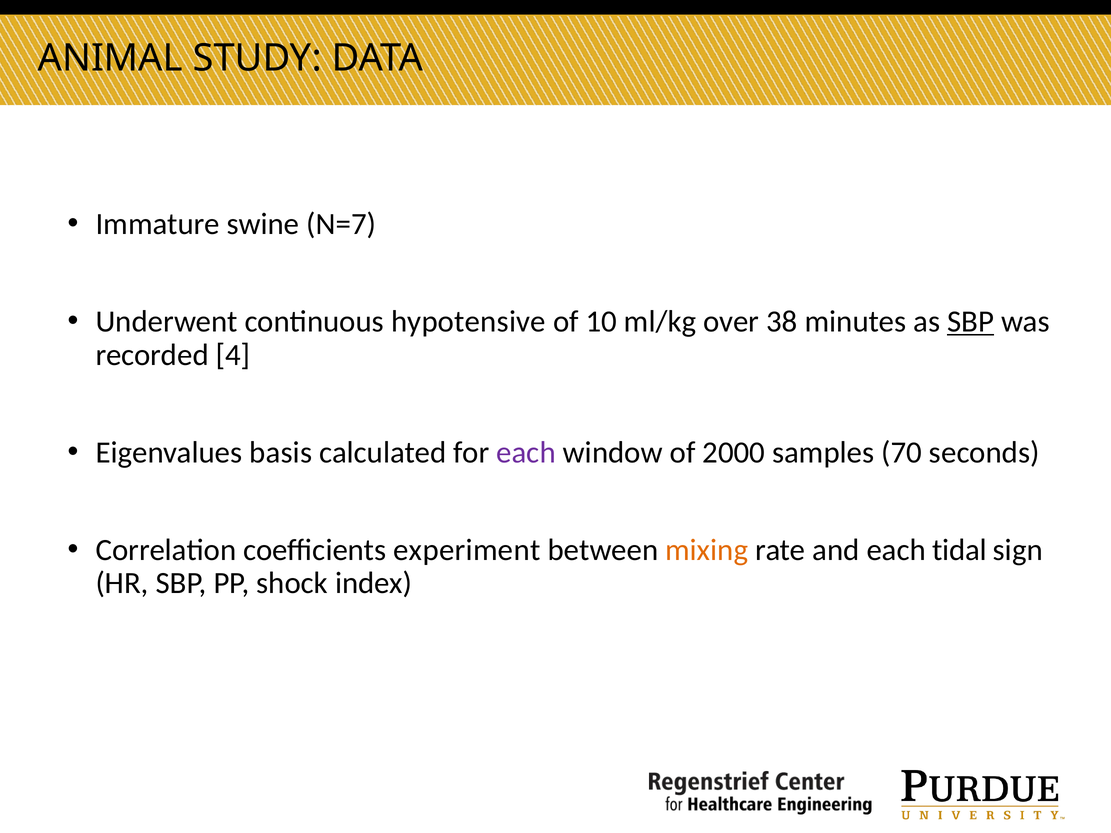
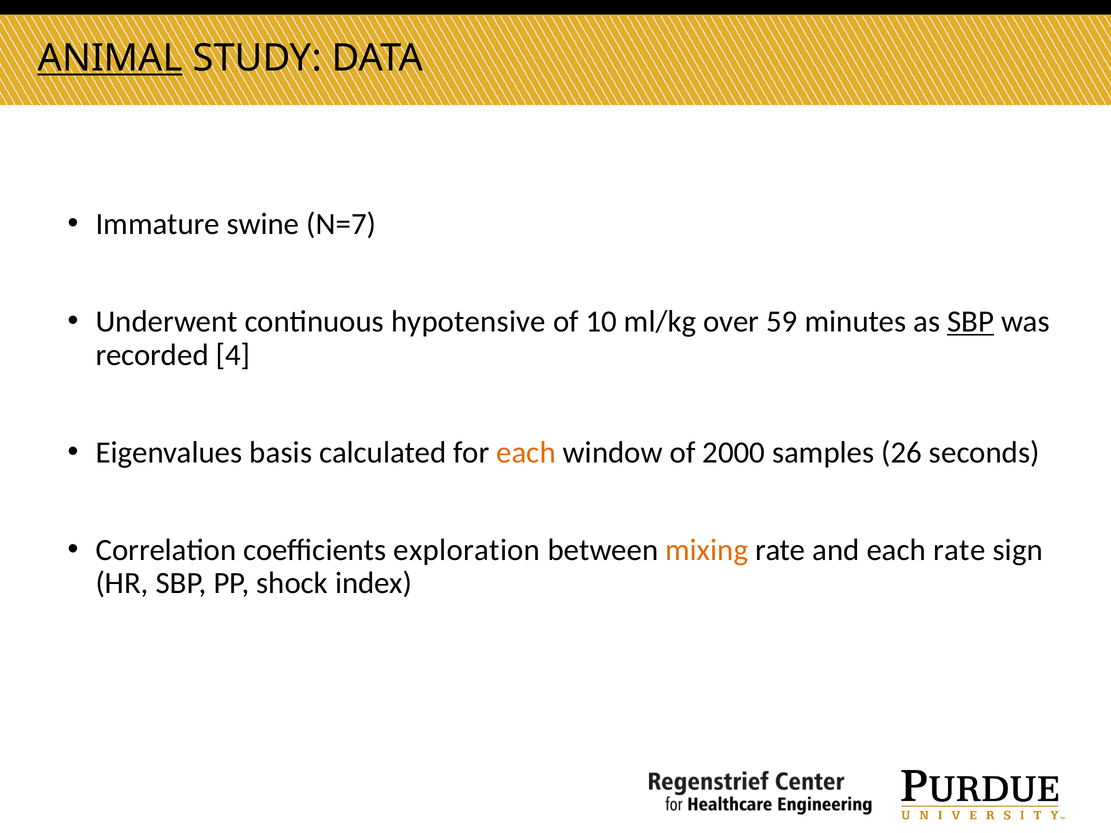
ANIMAL underline: none -> present
38: 38 -> 59
each at (526, 452) colour: purple -> orange
70: 70 -> 26
experiment: experiment -> exploration
each tidal: tidal -> rate
